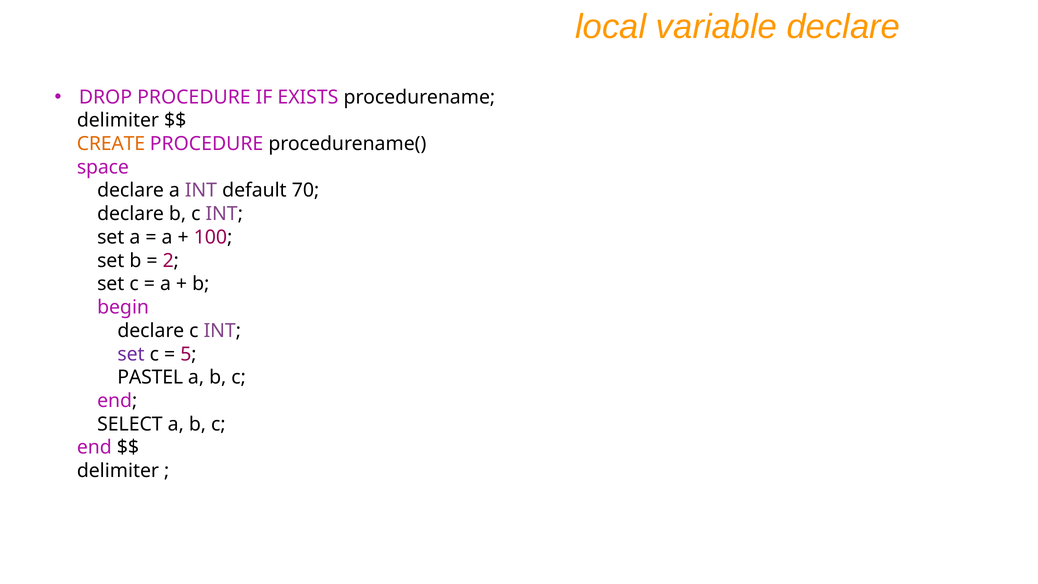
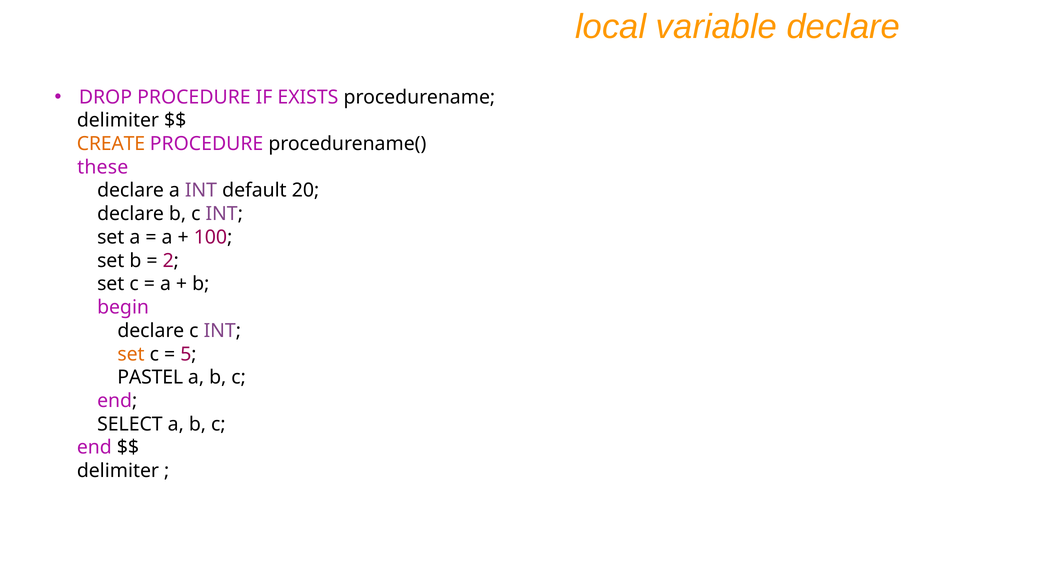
space: space -> these
70: 70 -> 20
set at (131, 354) colour: purple -> orange
